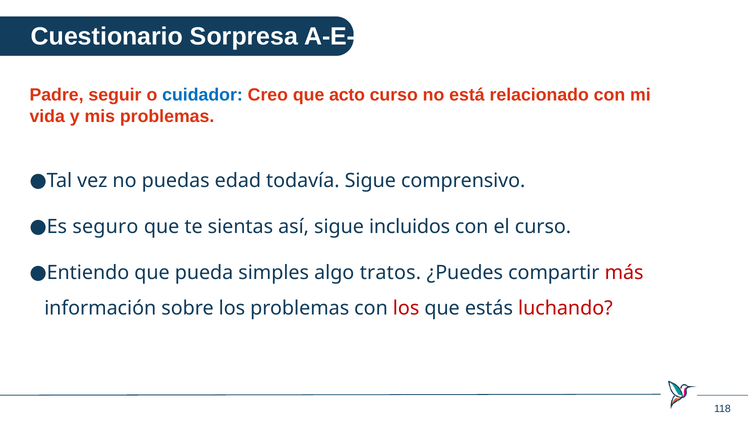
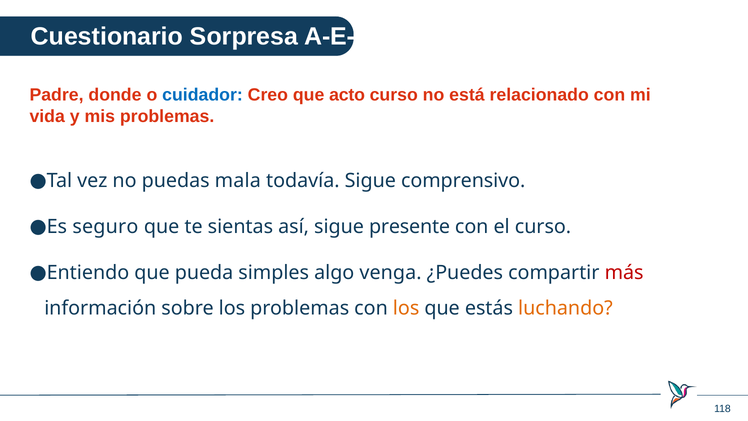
seguir: seguir -> donde
edad: edad -> mala
incluidos: incluidos -> presente
tratos: tratos -> venga
los at (406, 308) colour: red -> orange
luchando colour: red -> orange
